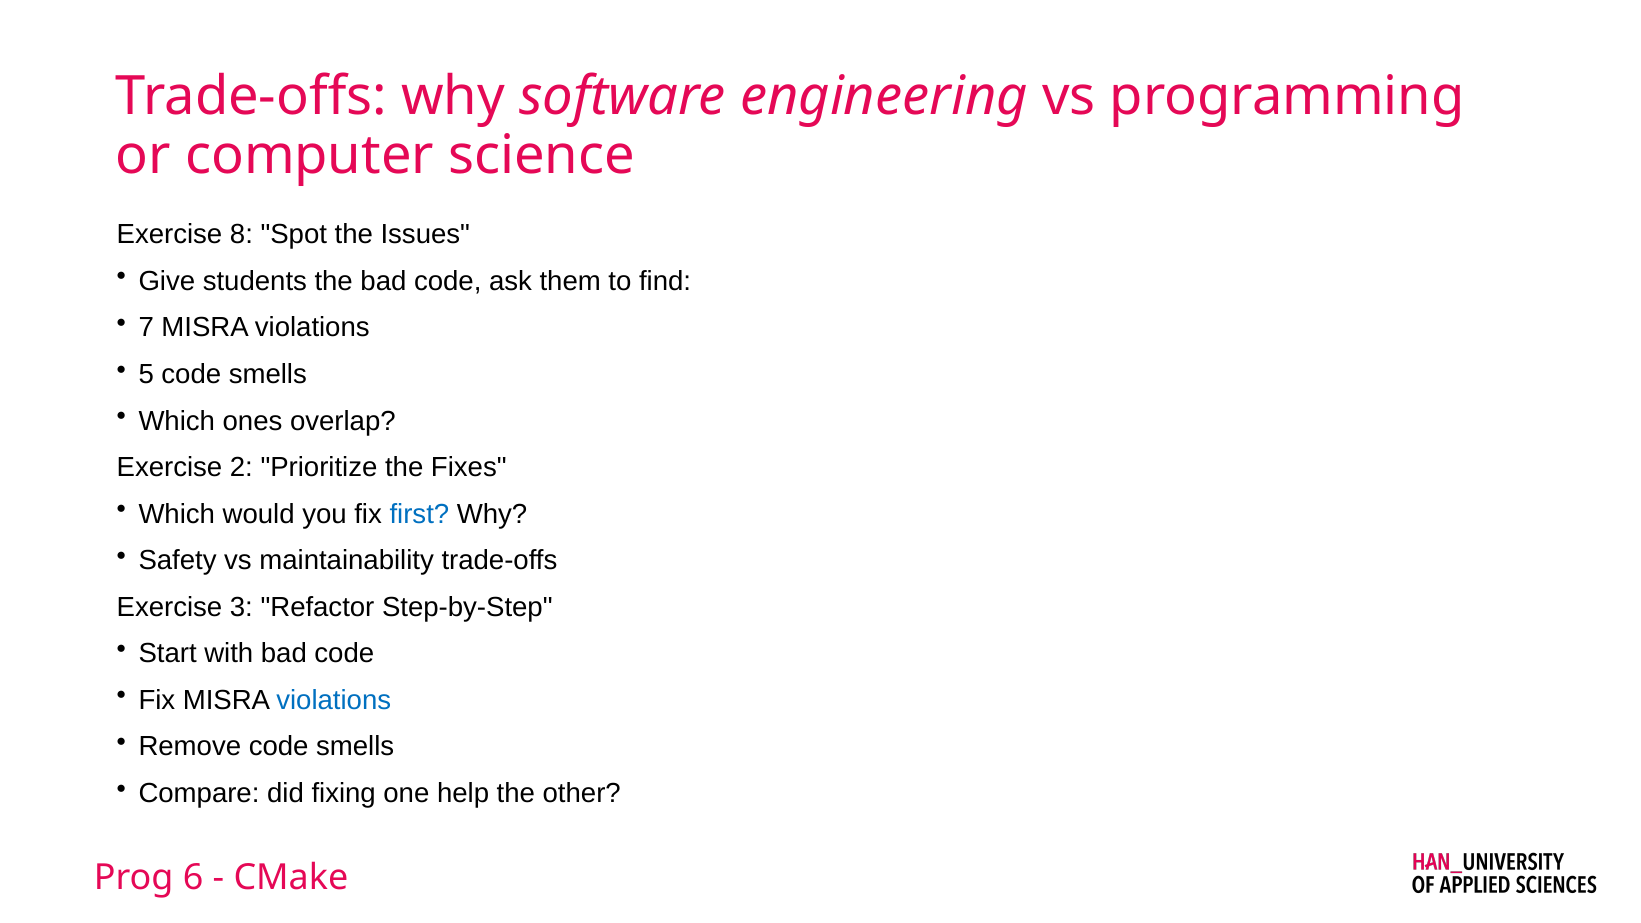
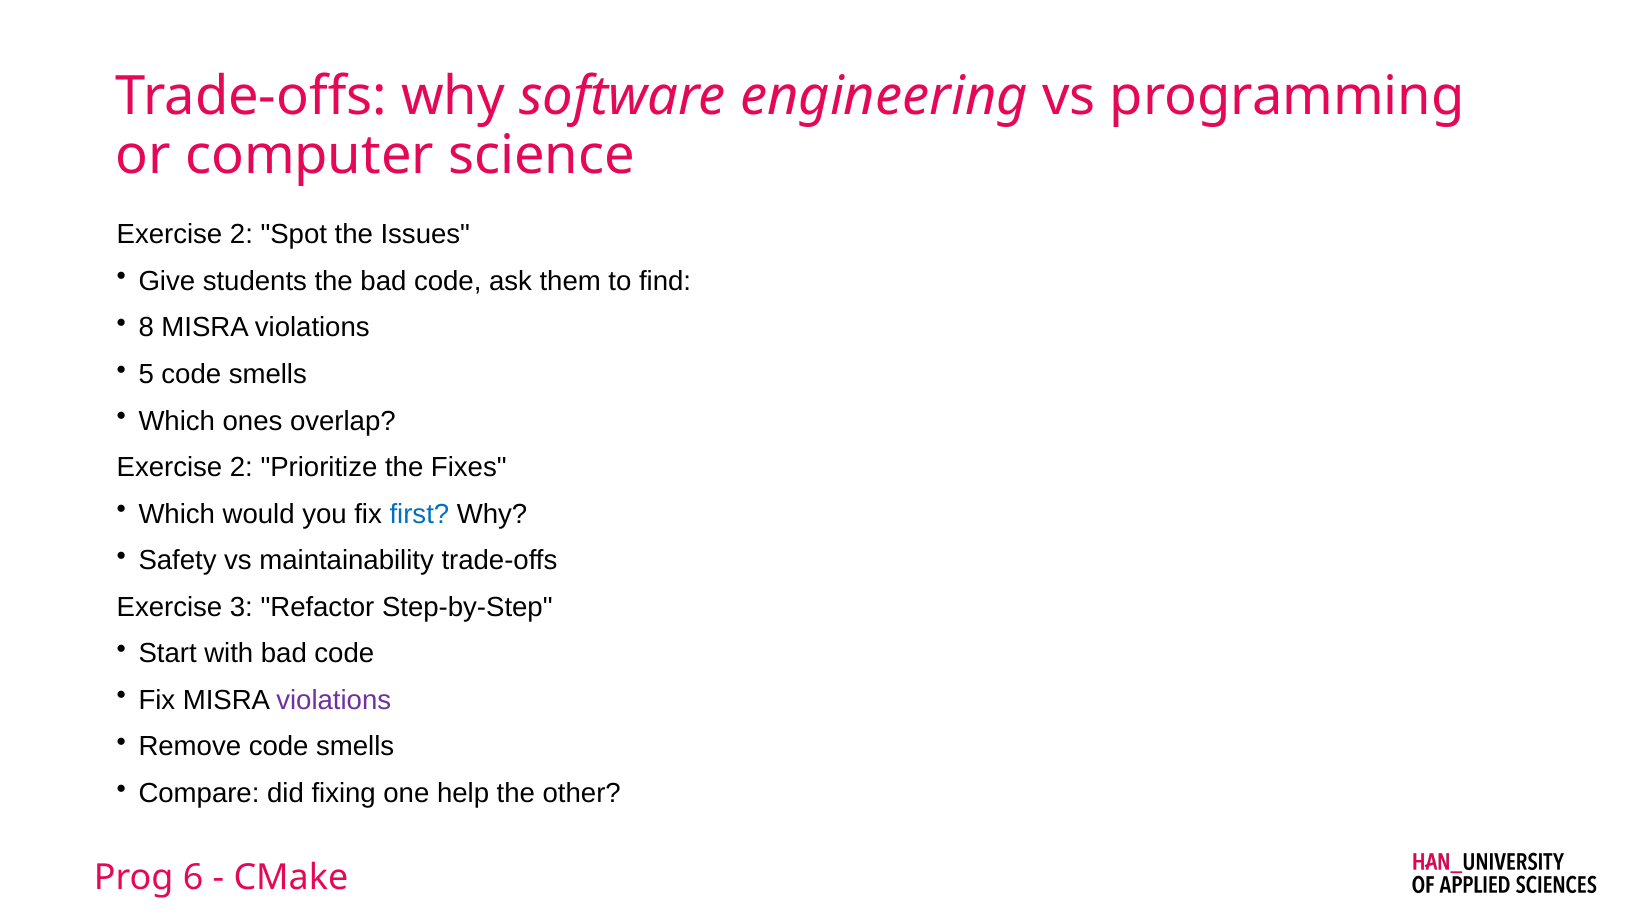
8 at (241, 235): 8 -> 2
7: 7 -> 8
violations at (334, 700) colour: blue -> purple
